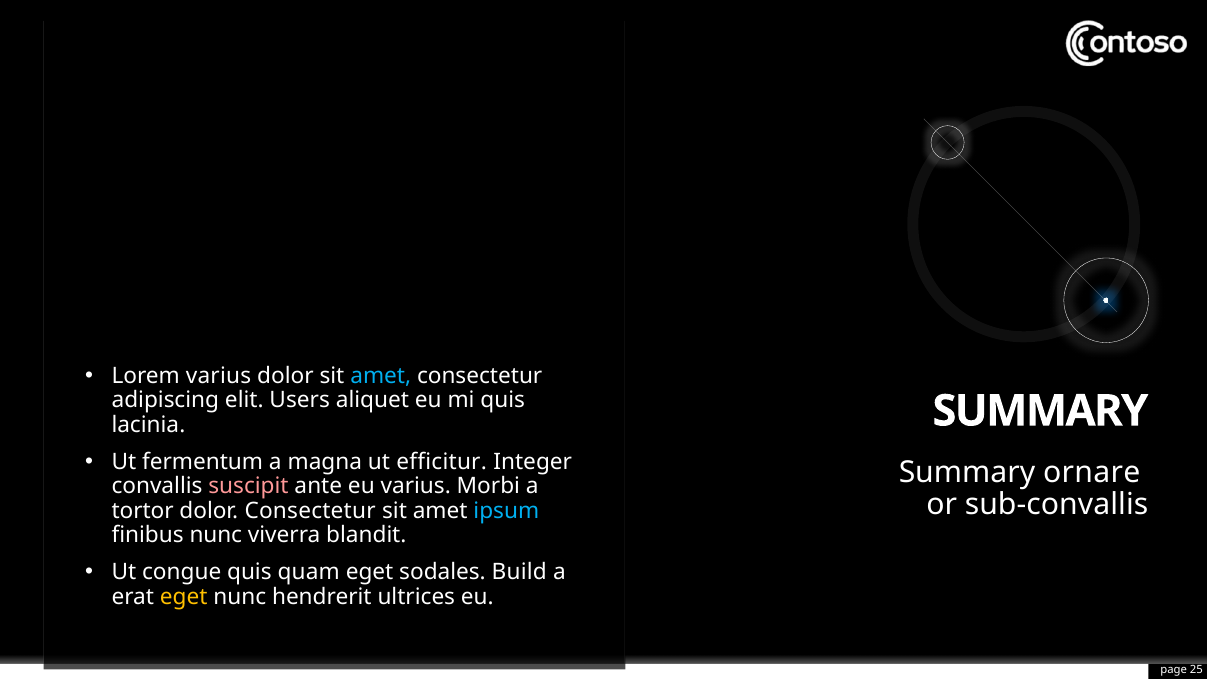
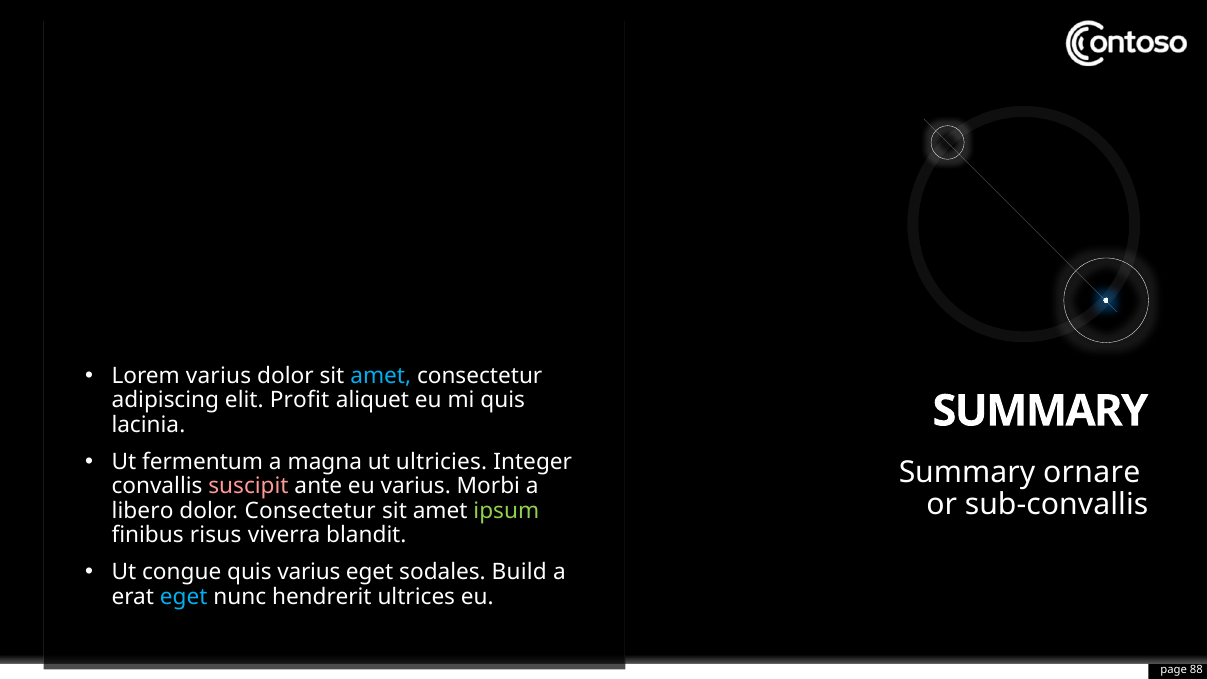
Users: Users -> Profit
efficitur: efficitur -> ultricies
tortor: tortor -> libero
ipsum colour: light blue -> light green
finibus nunc: nunc -> risus
quis quam: quam -> varius
eget at (184, 597) colour: yellow -> light blue
25: 25 -> 88
